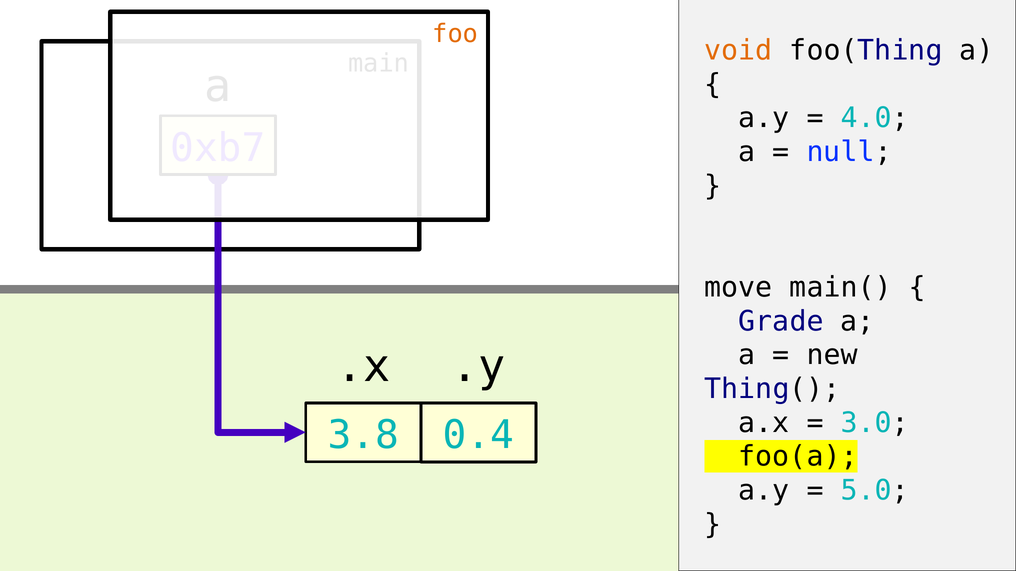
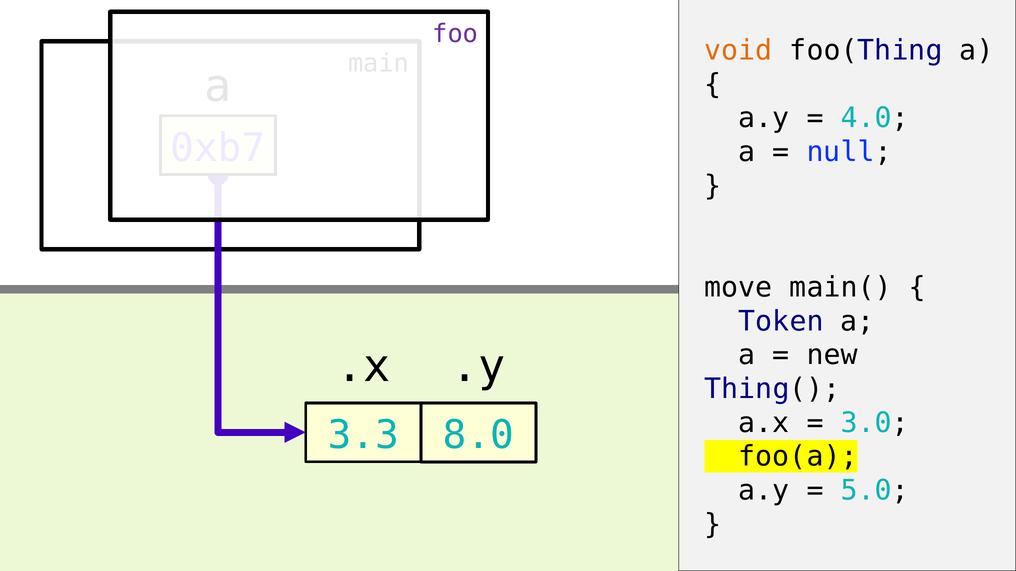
foo colour: orange -> purple
Grade: Grade -> Token
3.8: 3.8 -> 3.3
0.4: 0.4 -> 8.0
